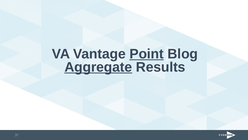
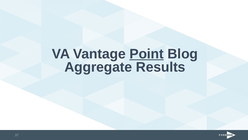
Aggregate underline: present -> none
